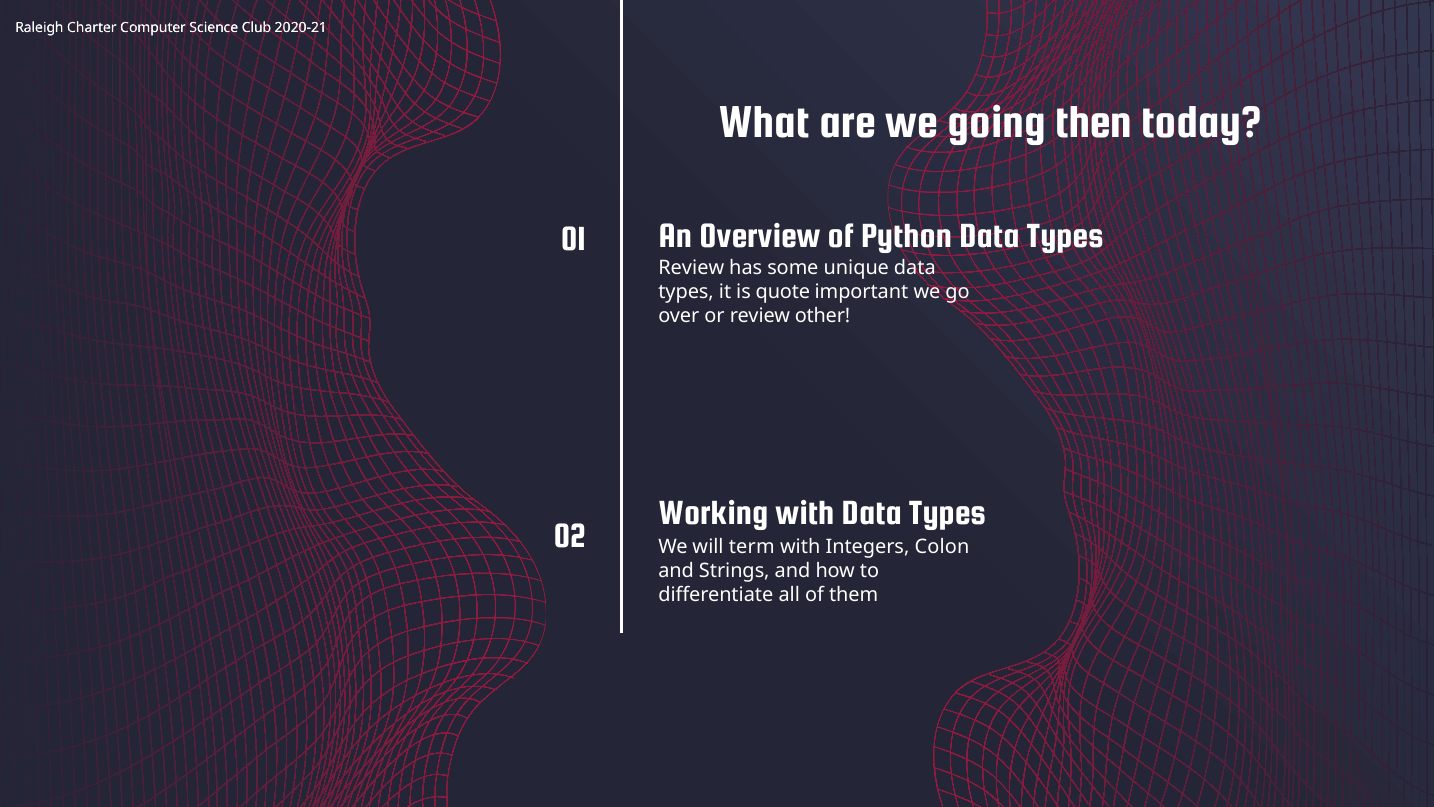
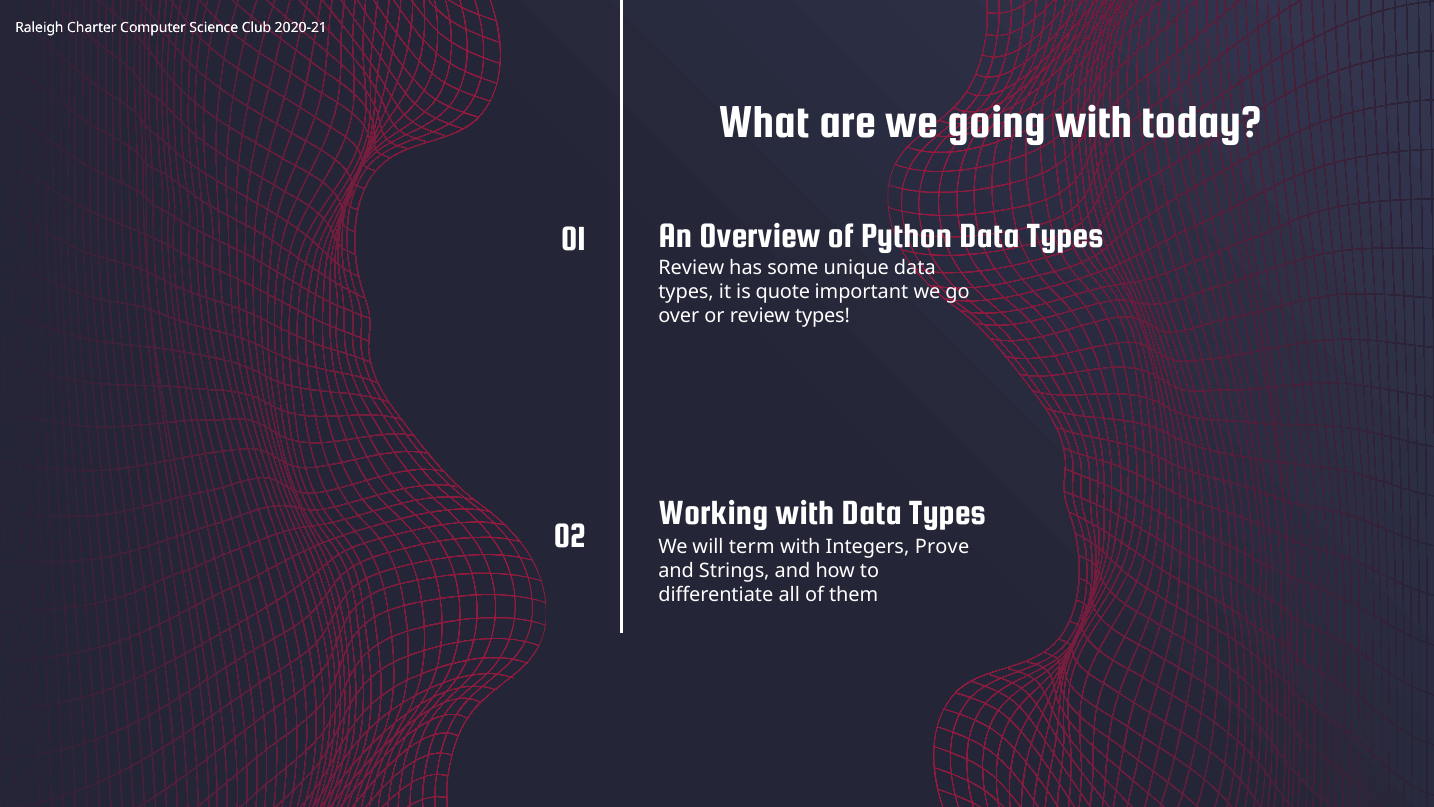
going then: then -> with
review other: other -> types
Colon: Colon -> Prove
